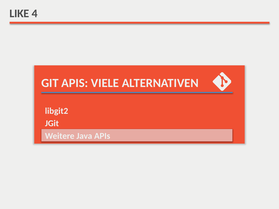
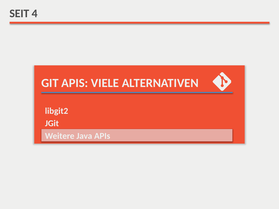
LIKE: LIKE -> SEIT
